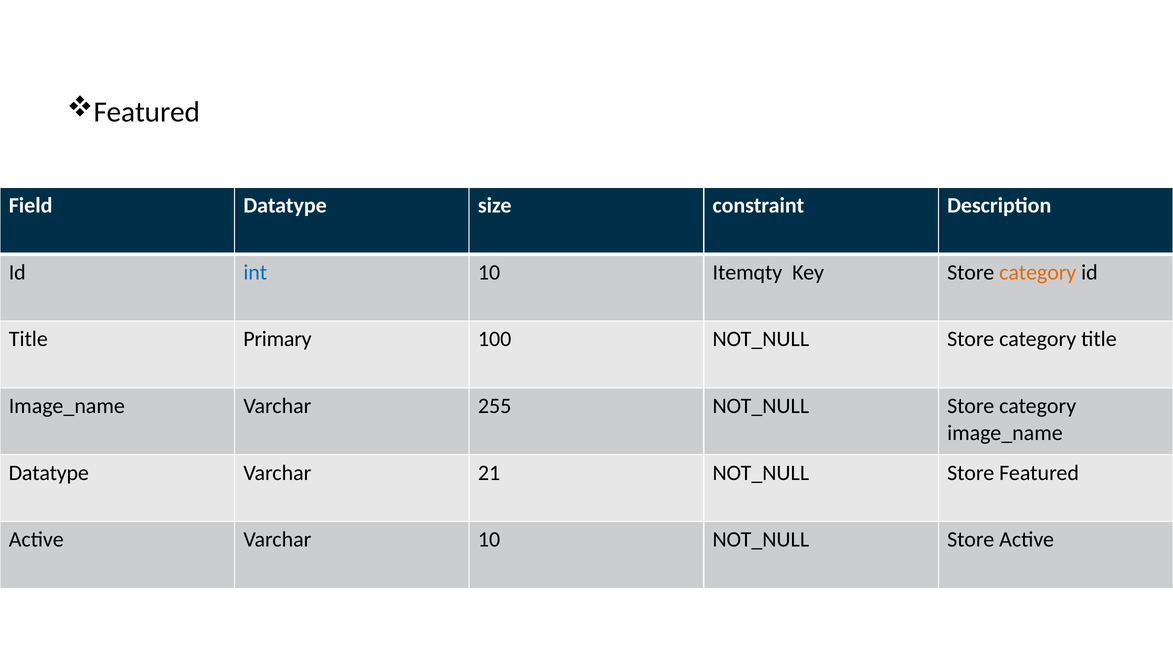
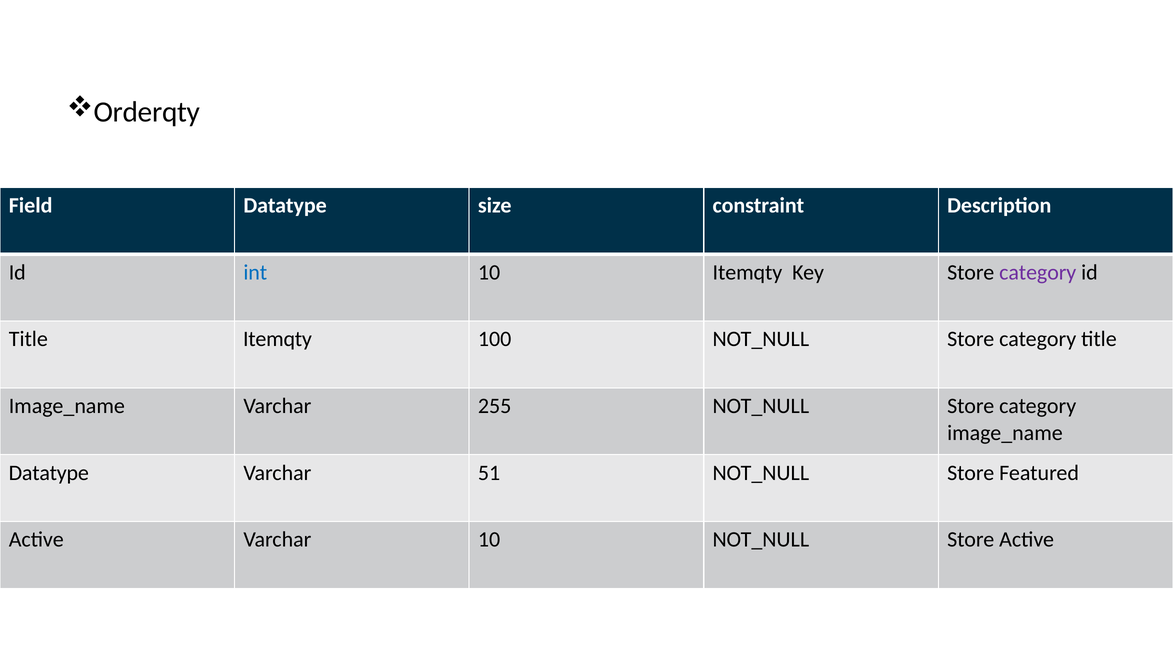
Featured at (147, 112): Featured -> Orderqty
category at (1038, 272) colour: orange -> purple
Title Primary: Primary -> Itemqty
21: 21 -> 51
